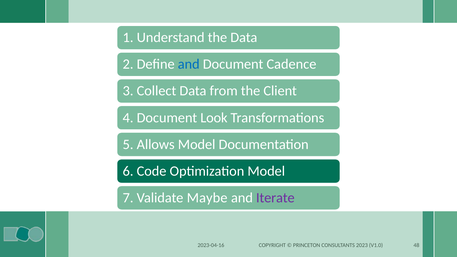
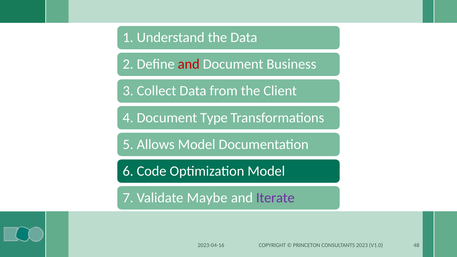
and at (189, 64) colour: blue -> red
Cadence: Cadence -> Business
Look: Look -> Type
